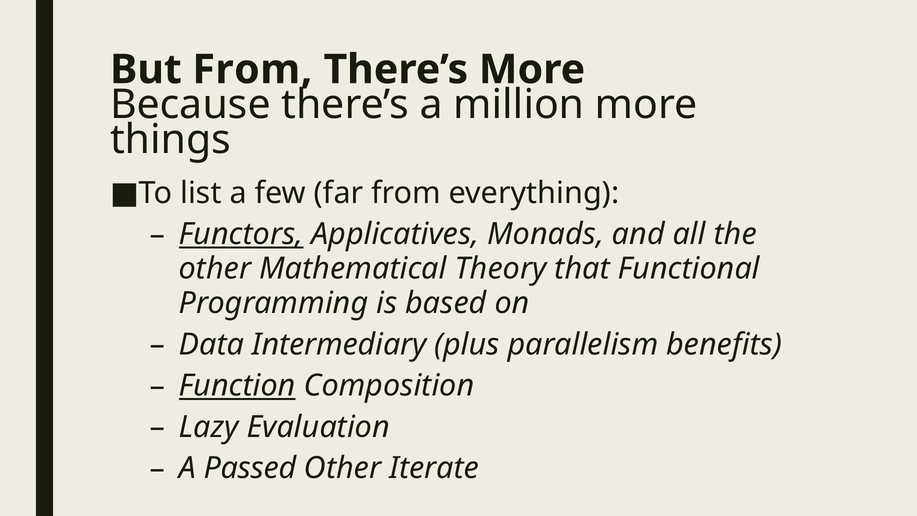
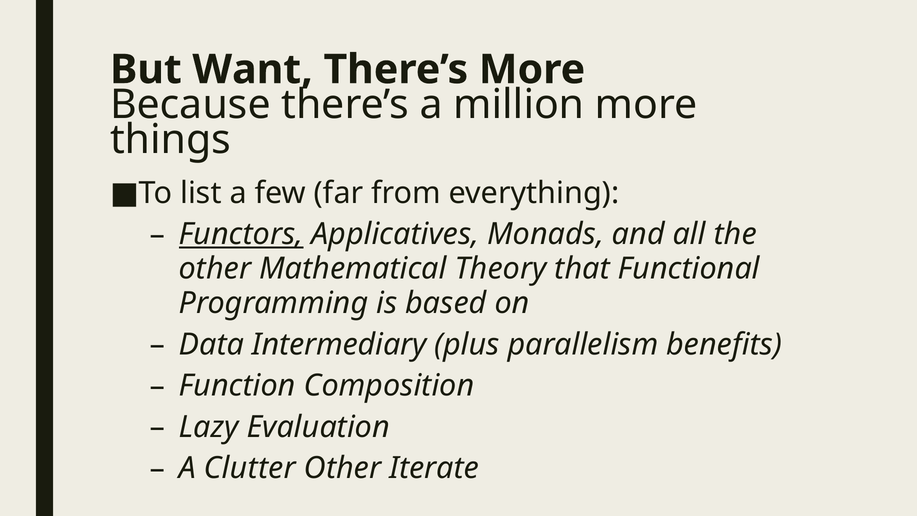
But From: From -> Want
Function underline: present -> none
Passed: Passed -> Clutter
